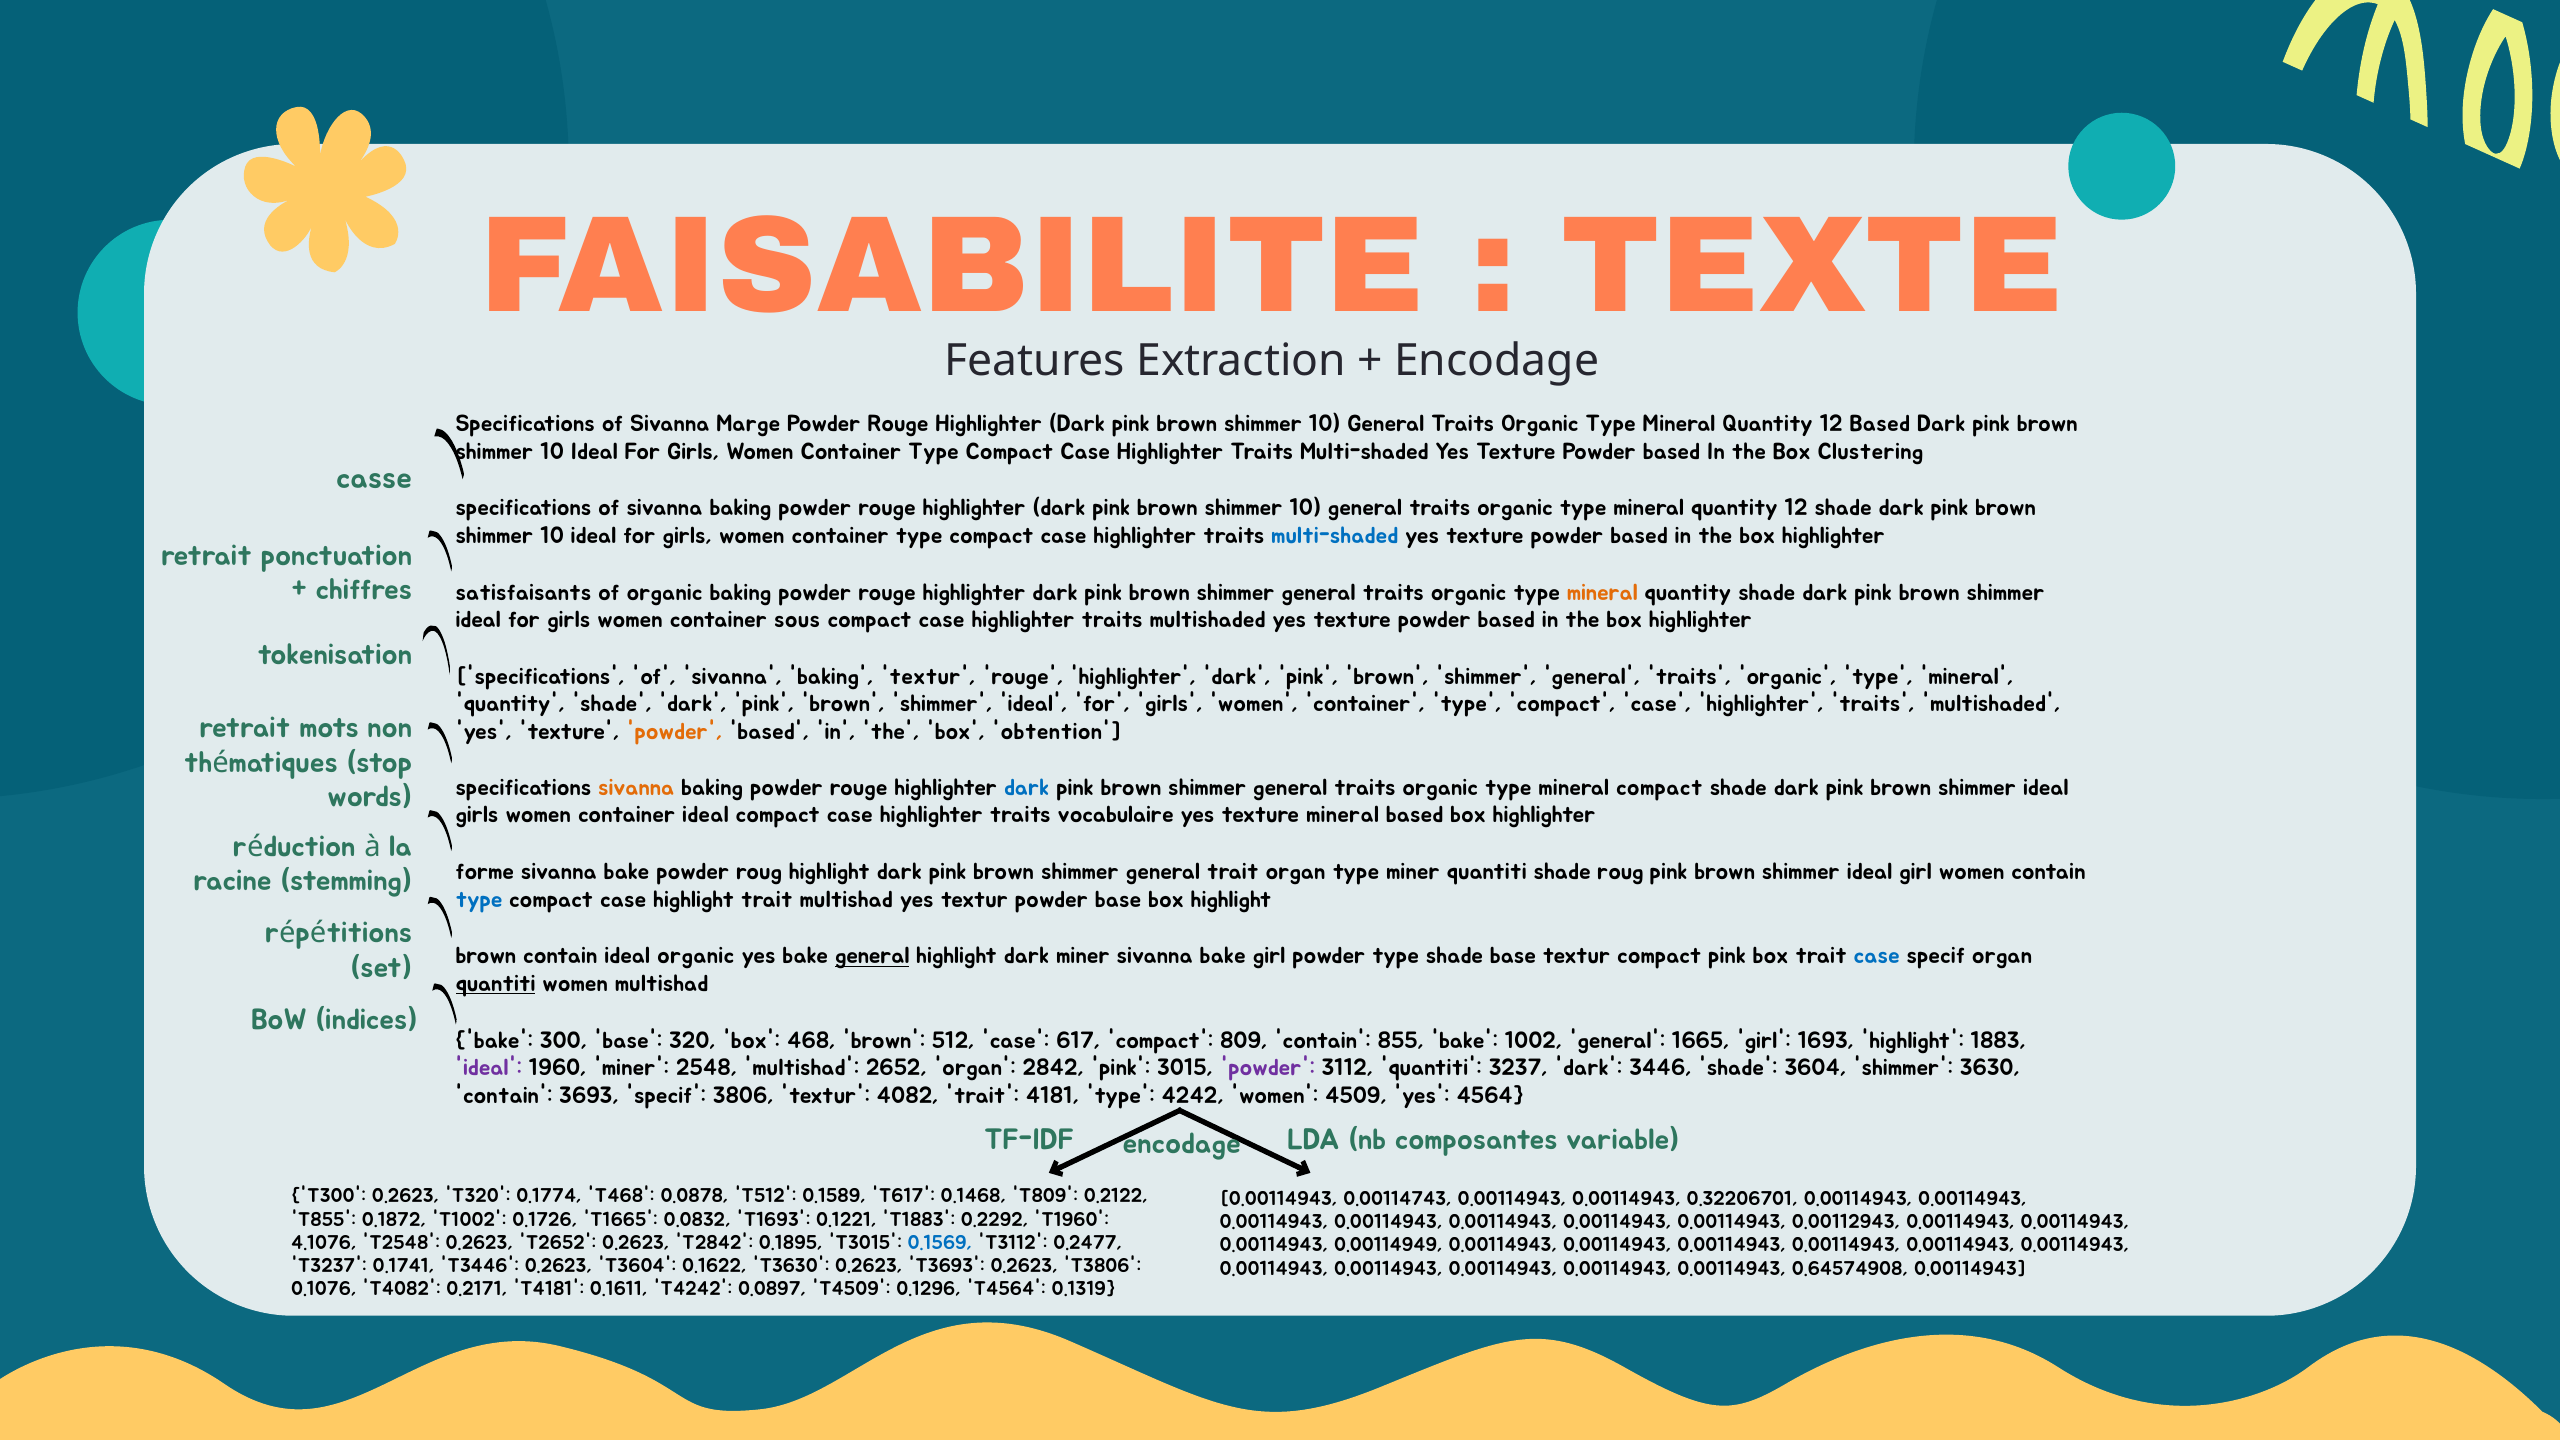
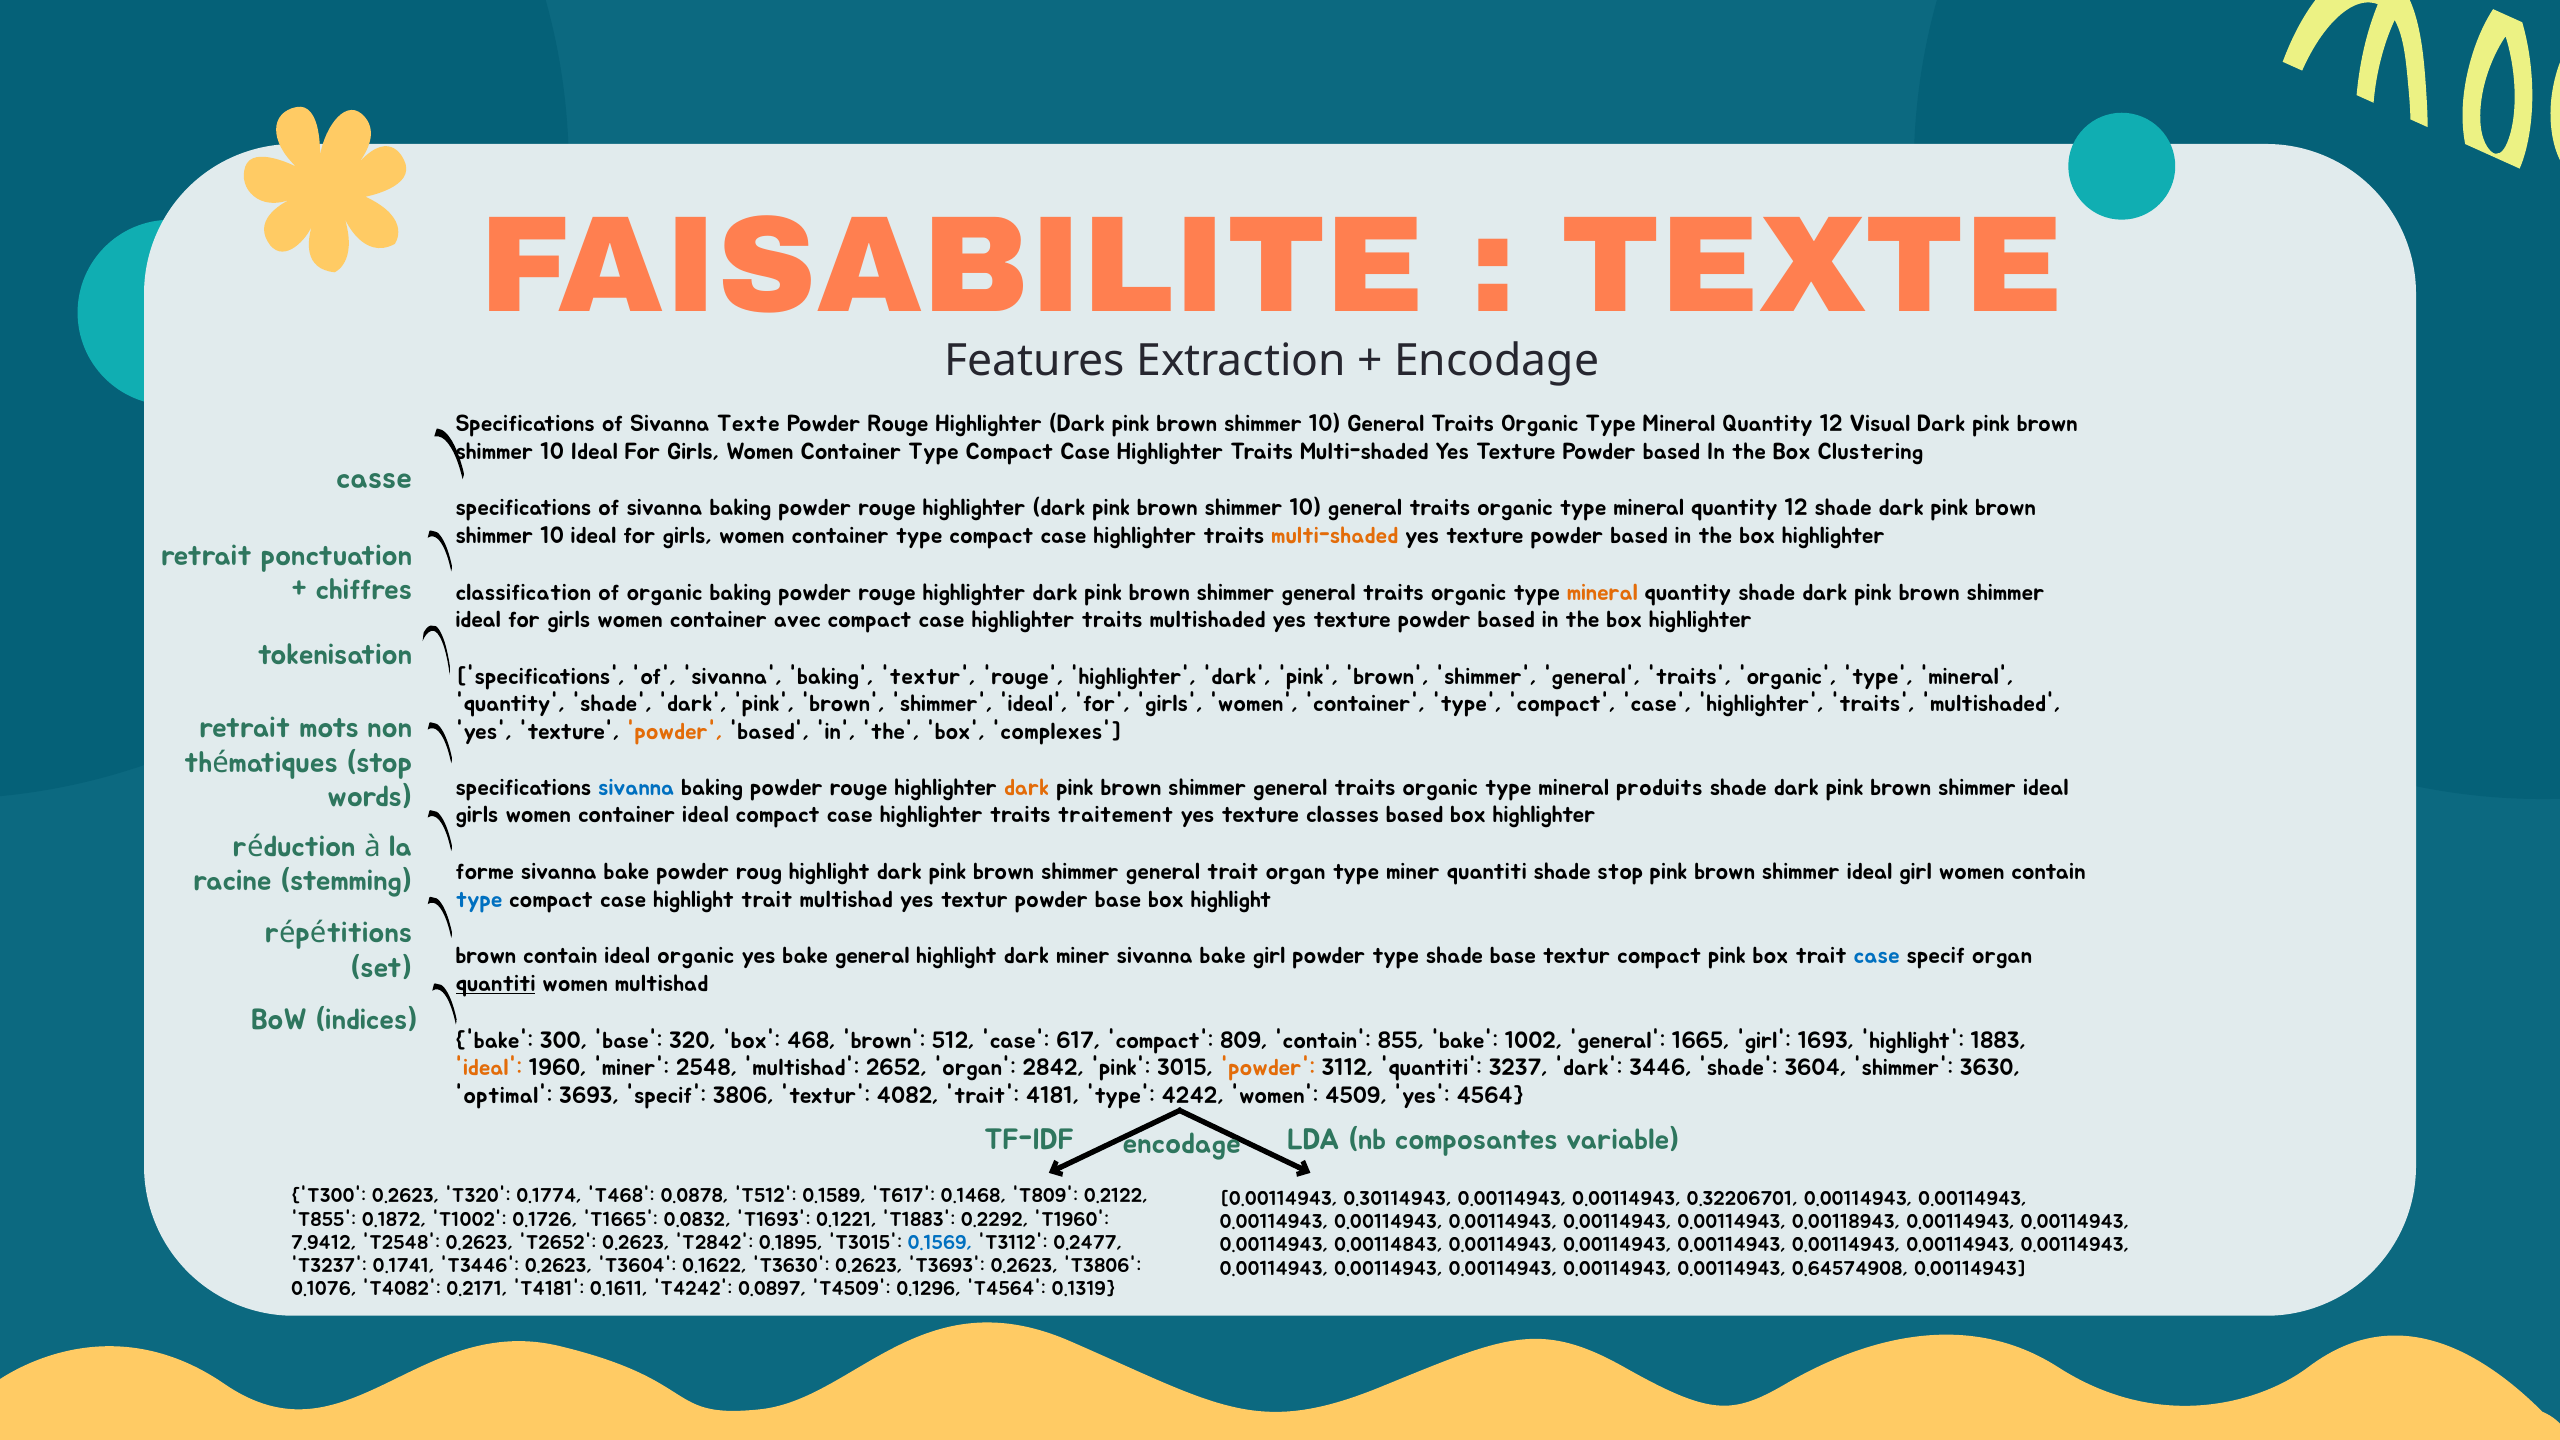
Sivanna Marge: Marge -> Texte
12 Based: Based -> Visual
multi-shaded at (1335, 536) colour: blue -> orange
satisfaisants: satisfaisants -> classification
sous: sous -> avec
obtention: obtention -> complexes
sivanna at (636, 788) colour: orange -> blue
dark at (1027, 788) colour: blue -> orange
mineral compact: compact -> produits
vocabulaire: vocabulaire -> traitement
texture mineral: mineral -> classes
shade roug: roug -> stop
general at (872, 956) underline: present -> none
ideal at (488, 1068) colour: purple -> orange
powder at (1268, 1068) colour: purple -> orange
contain at (504, 1095): contain -> optimal
0.00114743: 0.00114743 -> 0.30114943
0.00112943: 0.00112943 -> 0.00118943
4.1076: 4.1076 -> 7.9412
0.00114949: 0.00114949 -> 0.00114843
